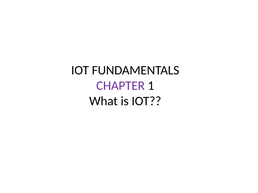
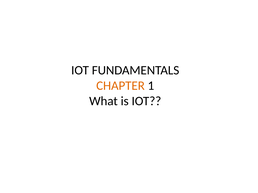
CHAPTER colour: purple -> orange
